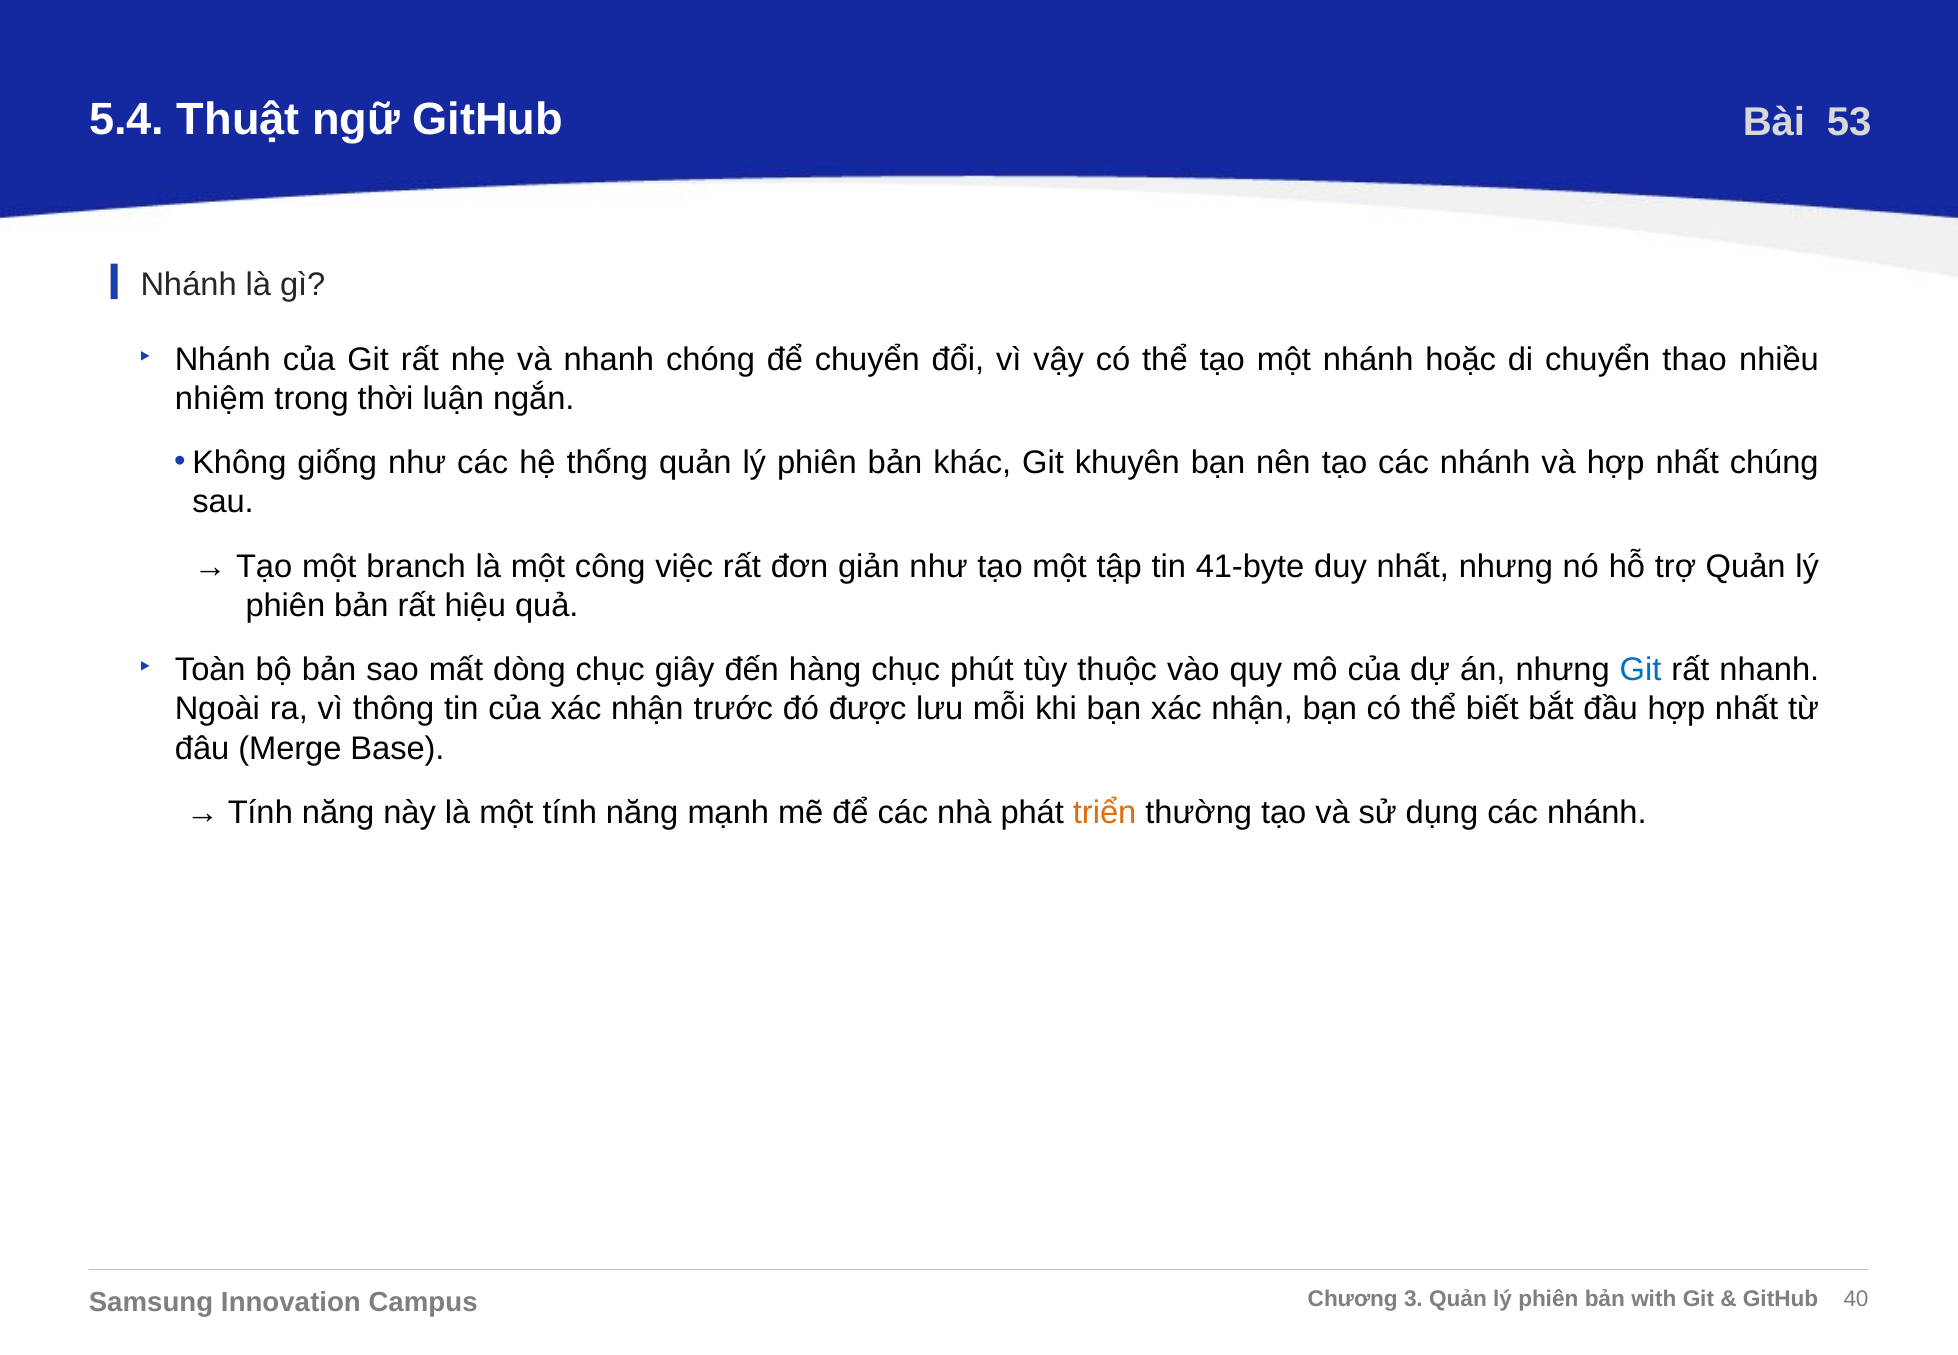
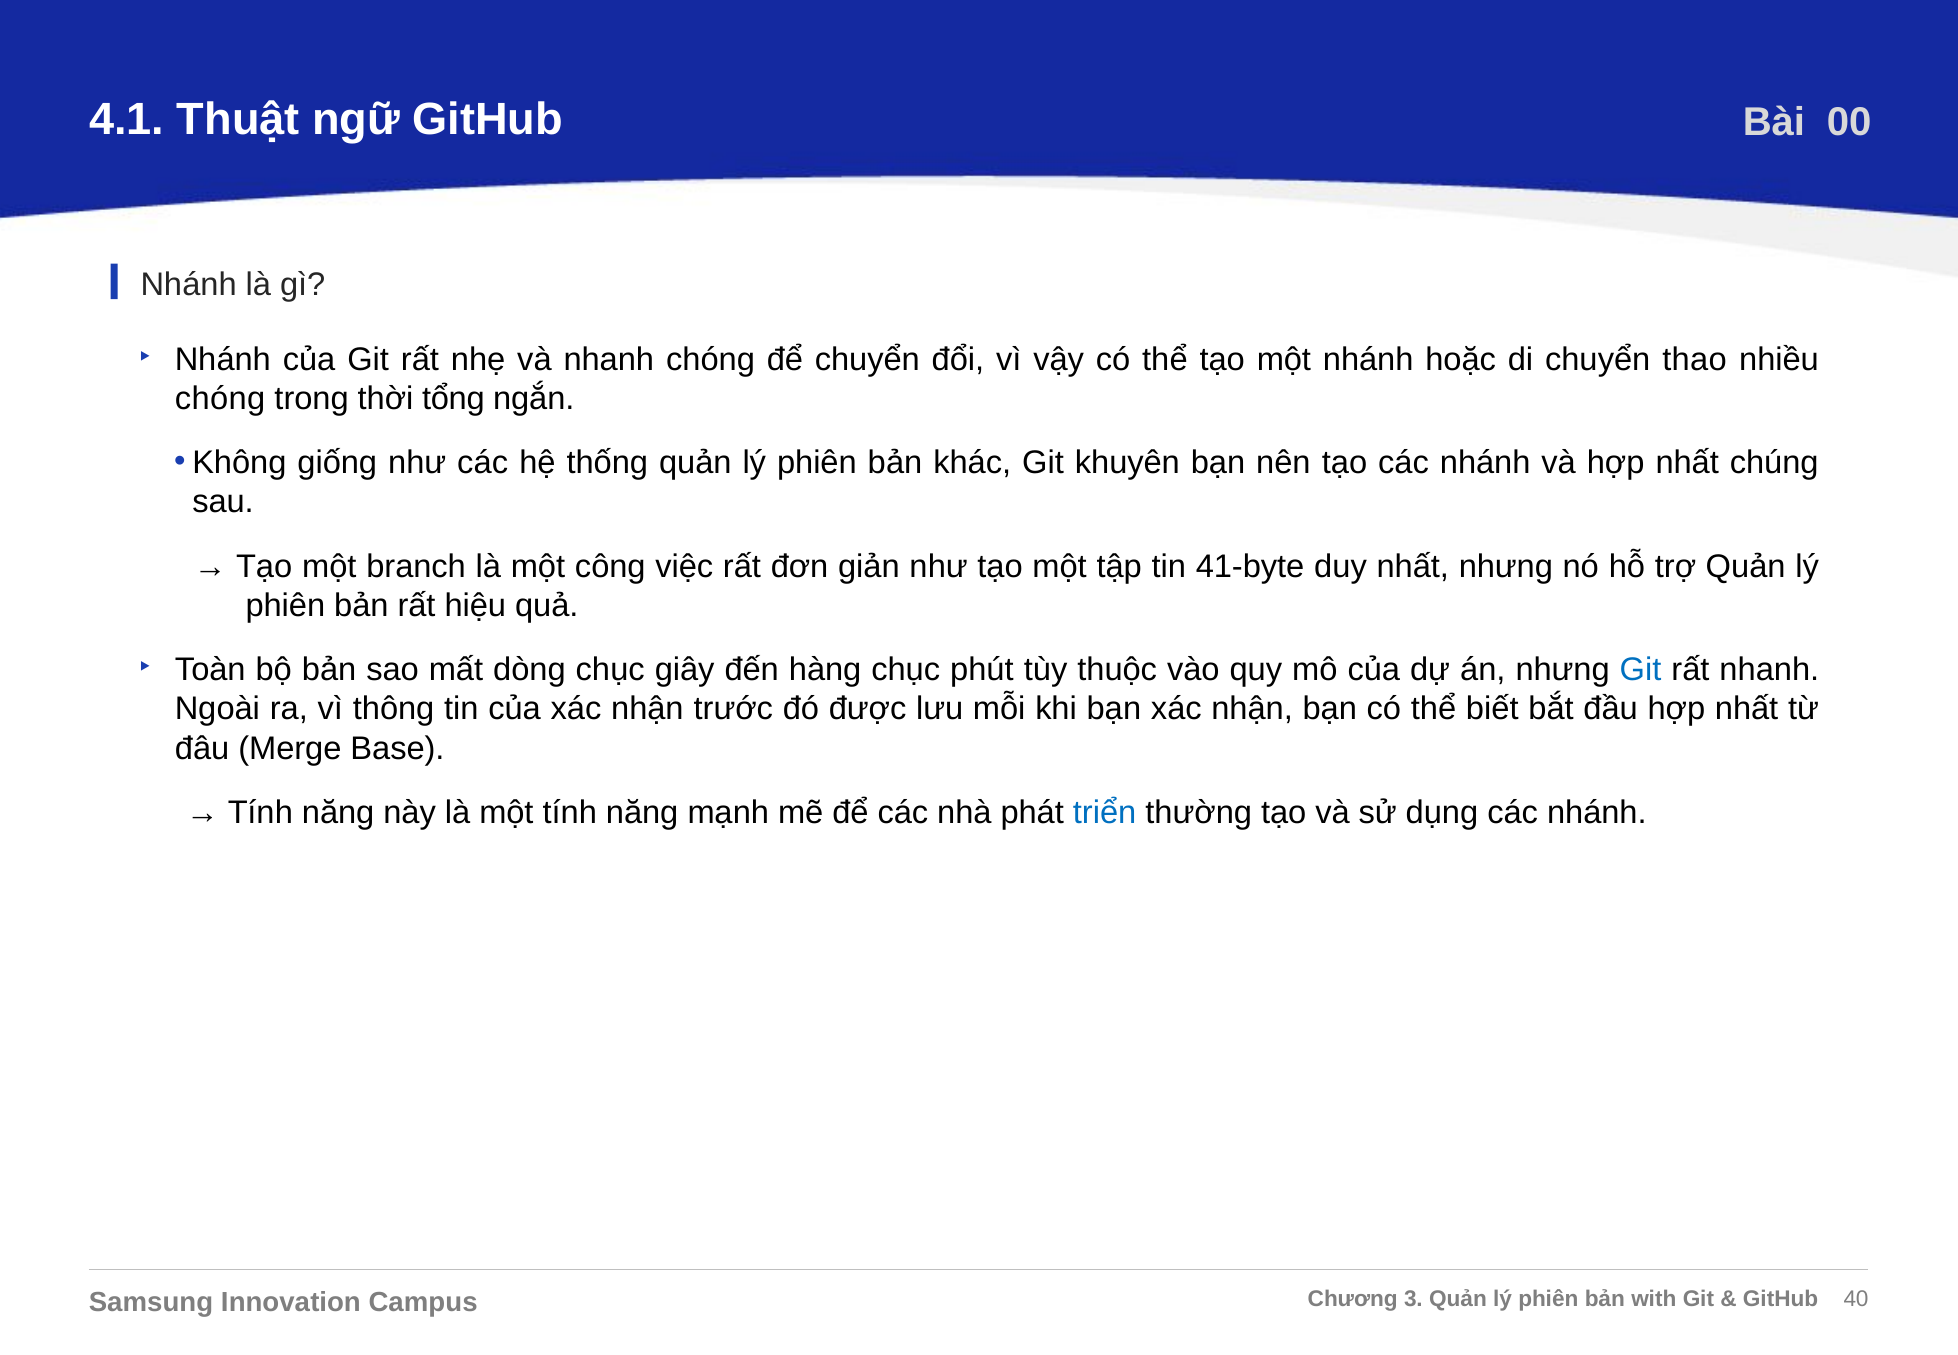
5.4: 5.4 -> 4.1
53: 53 -> 00
nhiệm at (220, 399): nhiệm -> chóng
luận: luận -> tổng
triển colour: orange -> blue
